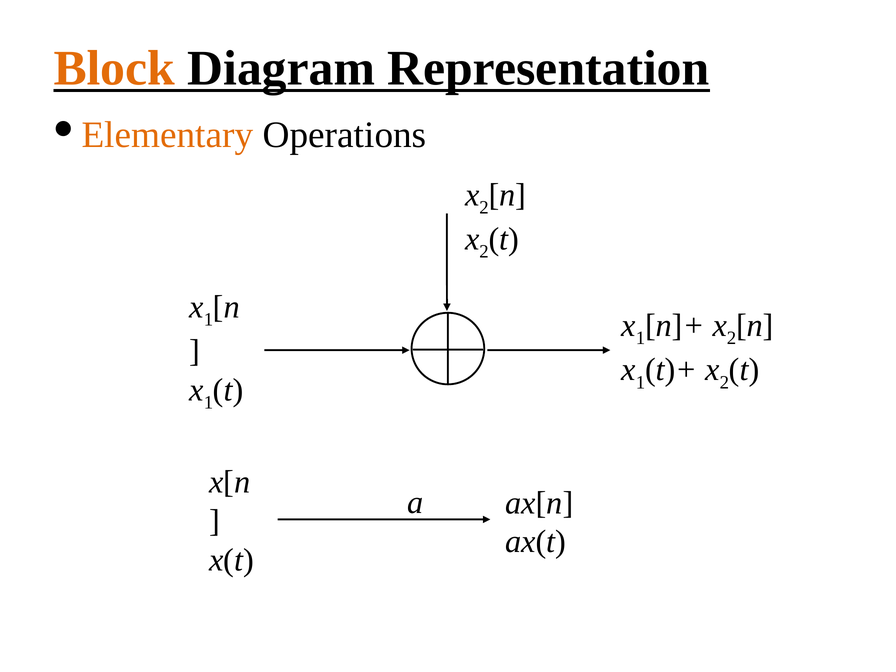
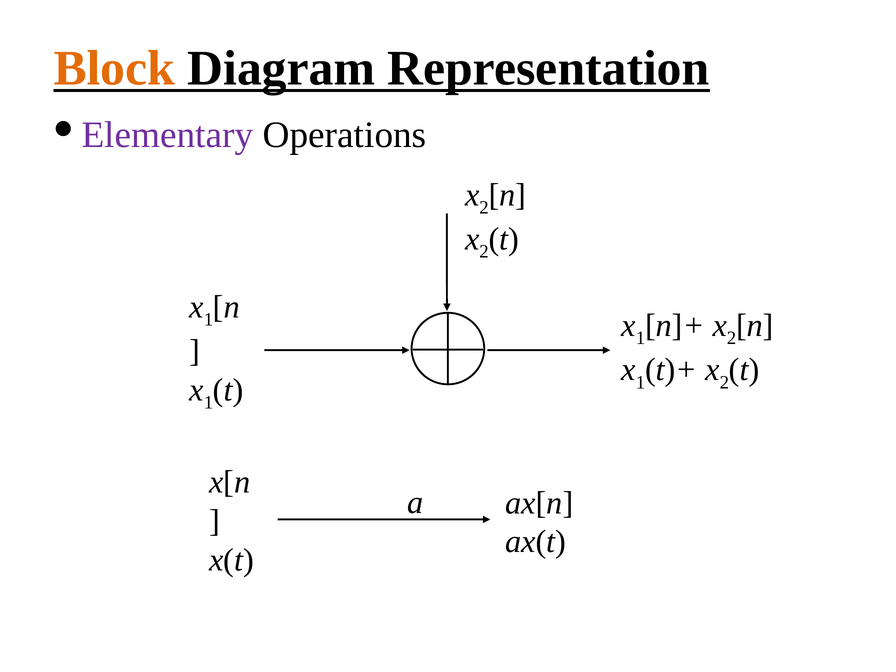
Elementary colour: orange -> purple
